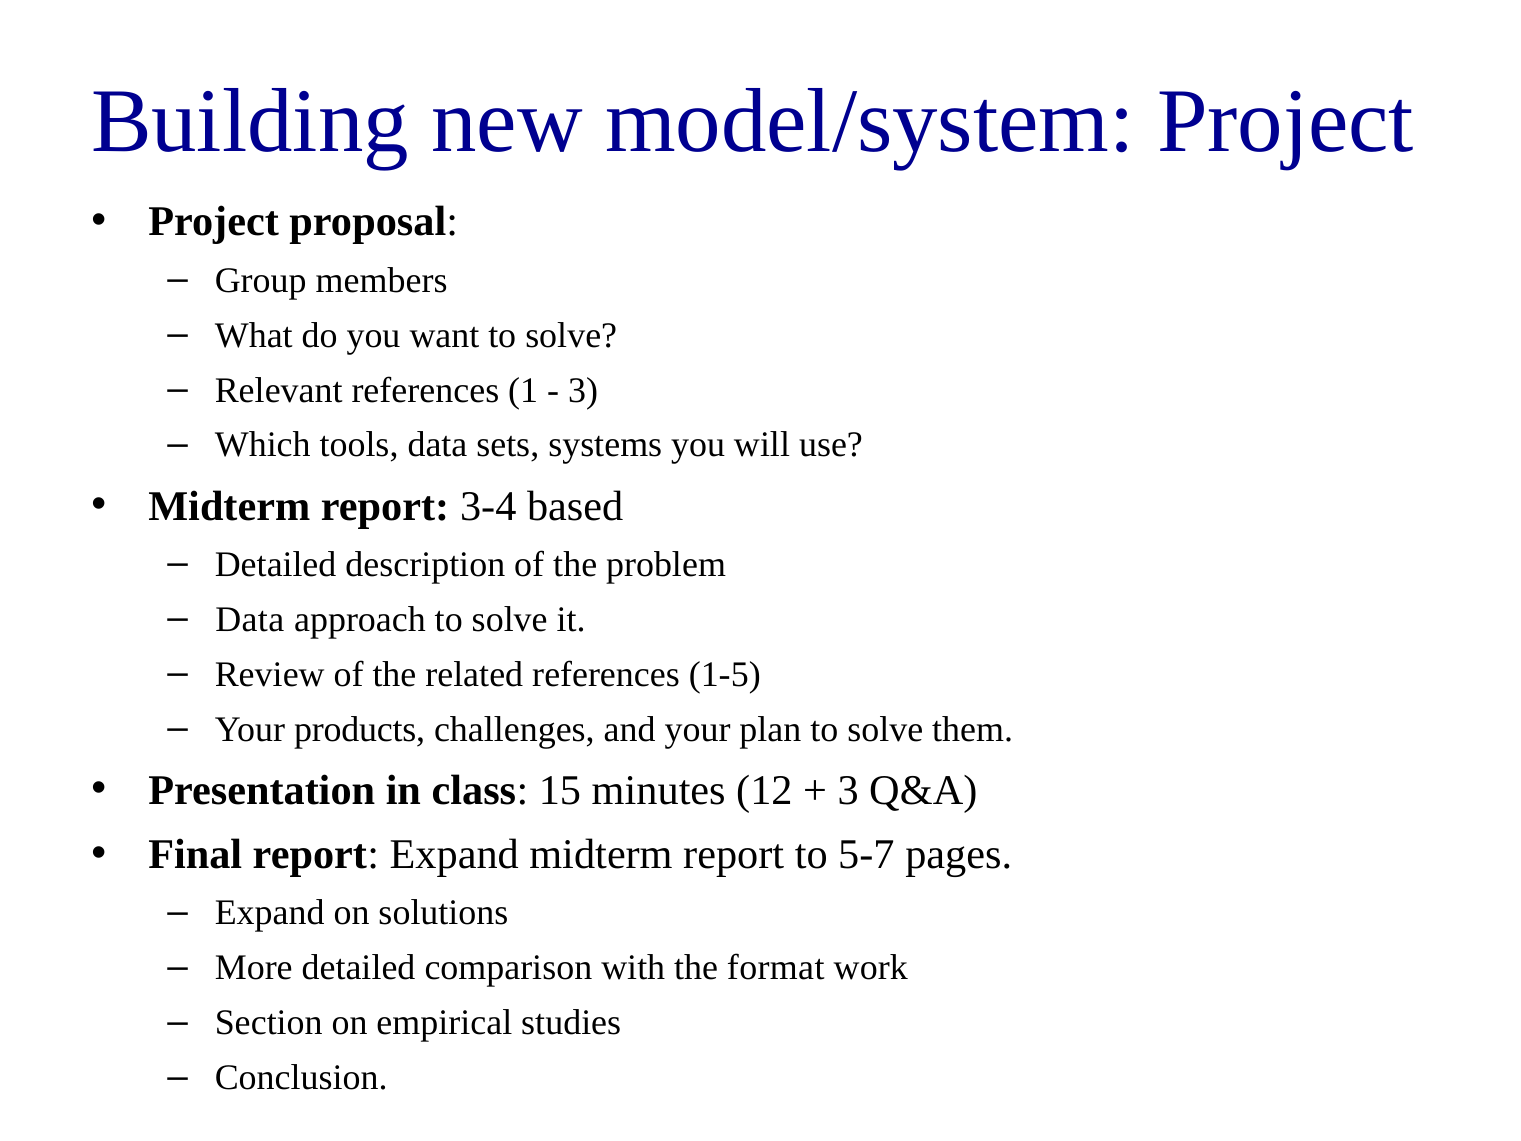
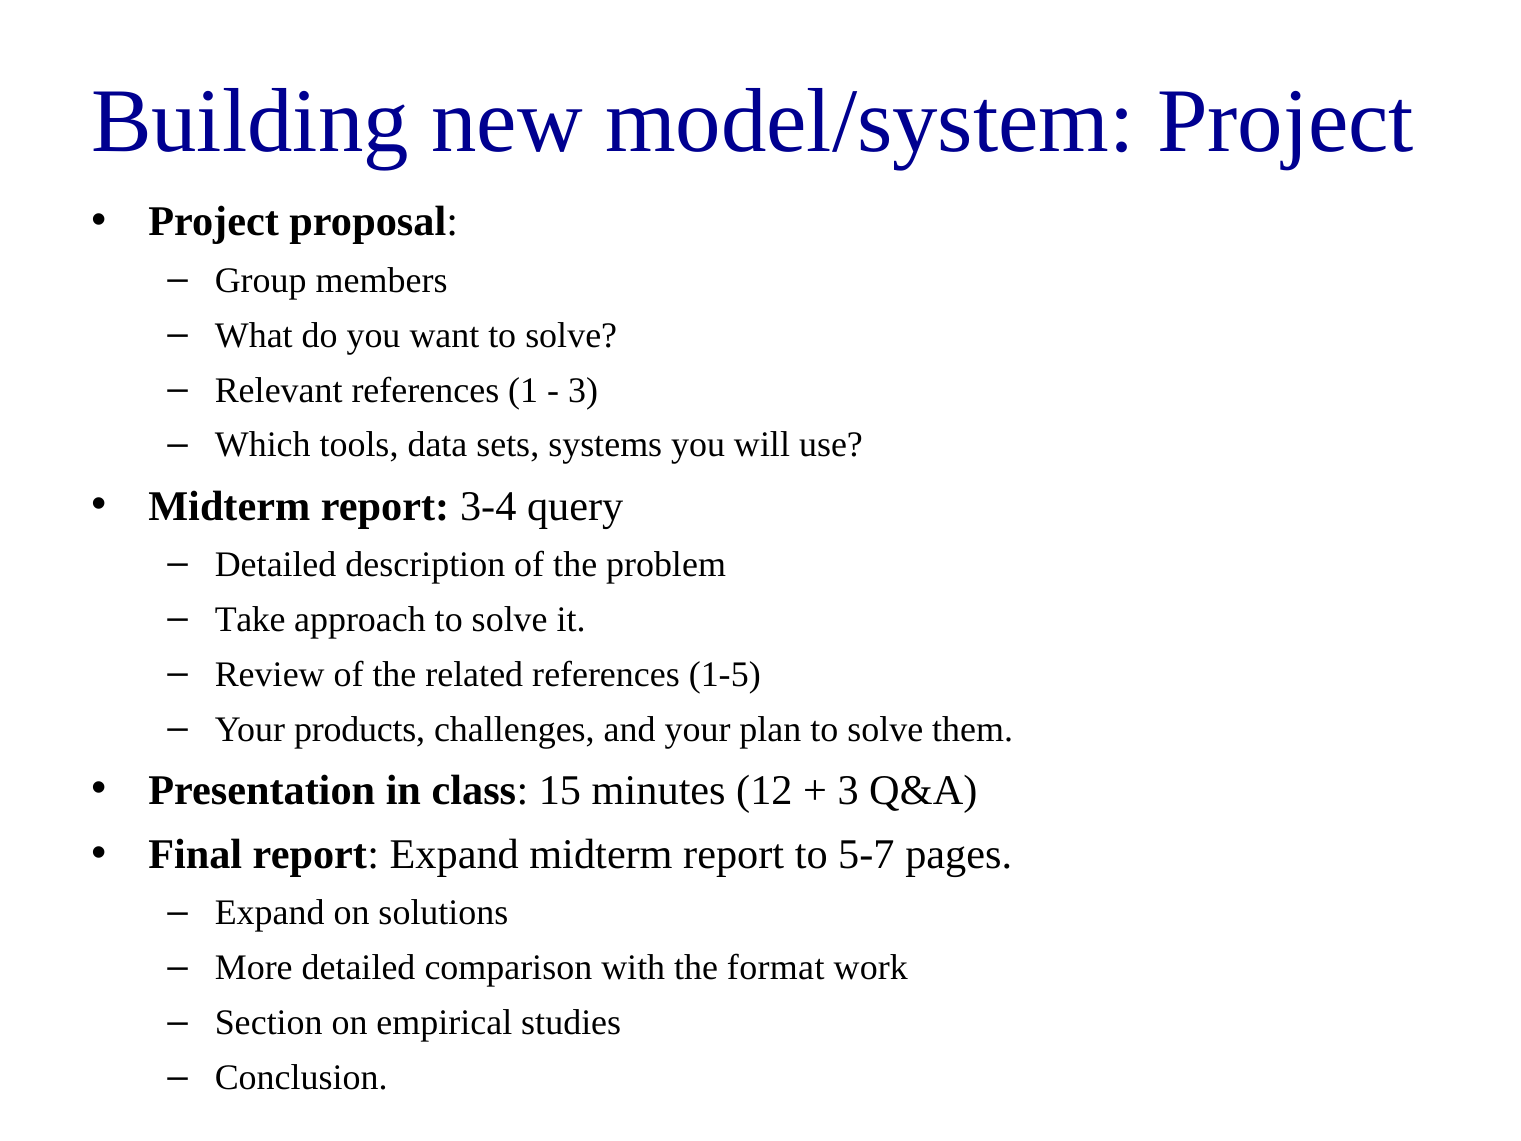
based: based -> query
Data at (250, 619): Data -> Take
